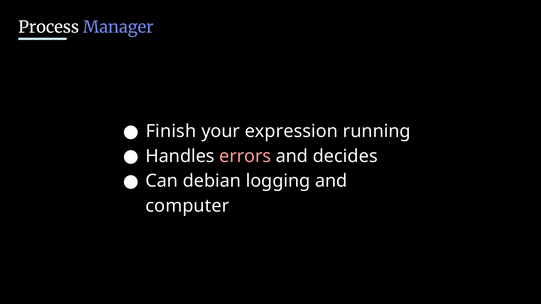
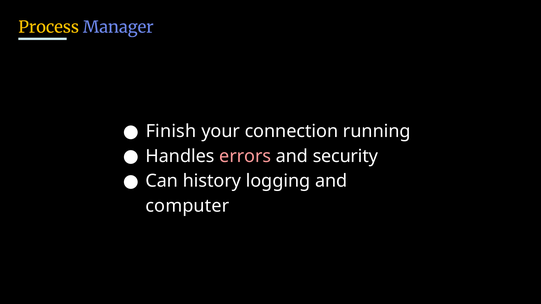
Process colour: white -> yellow
expression: expression -> connection
decides: decides -> security
debian: debian -> history
